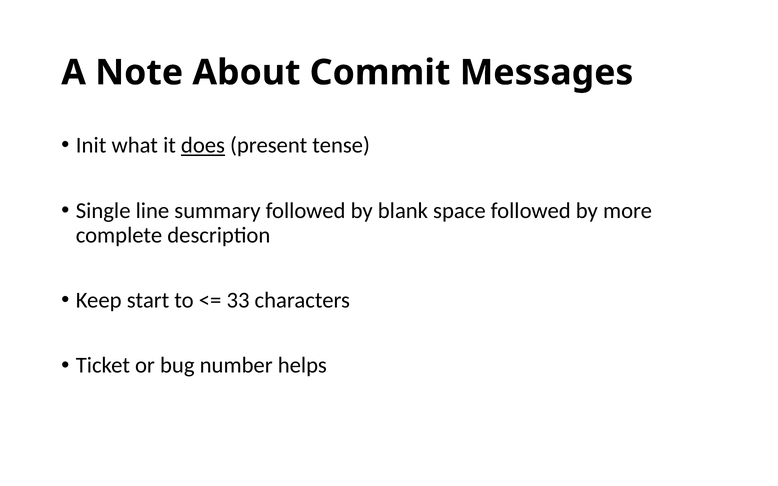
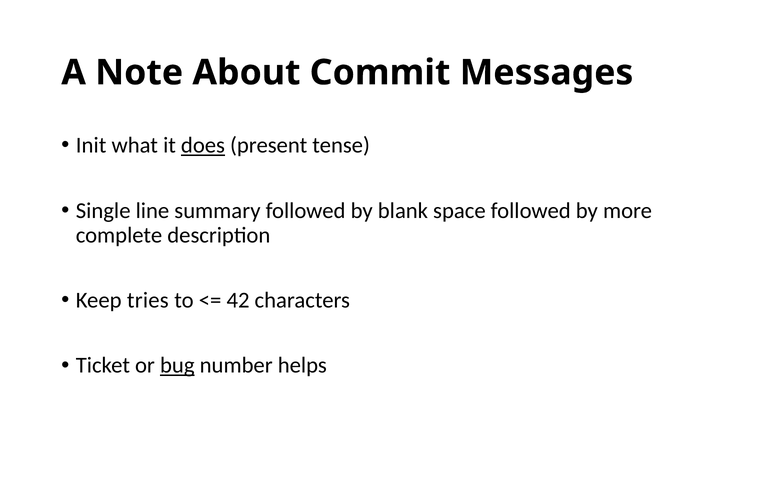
start: start -> tries
33: 33 -> 42
bug underline: none -> present
